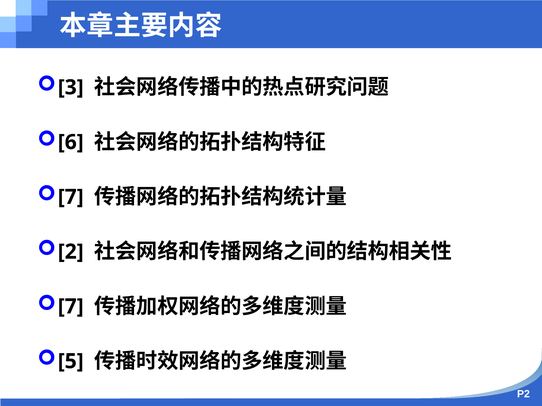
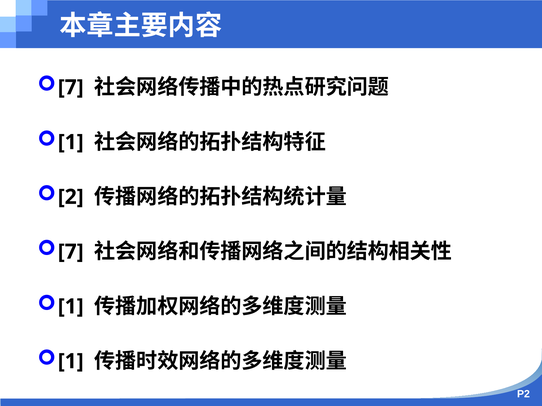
3 at (71, 87): 3 -> 7
6 at (71, 142): 6 -> 1
7 at (71, 197): 7 -> 2
2 at (71, 252): 2 -> 7
7 at (71, 307): 7 -> 1
5 at (71, 362): 5 -> 1
